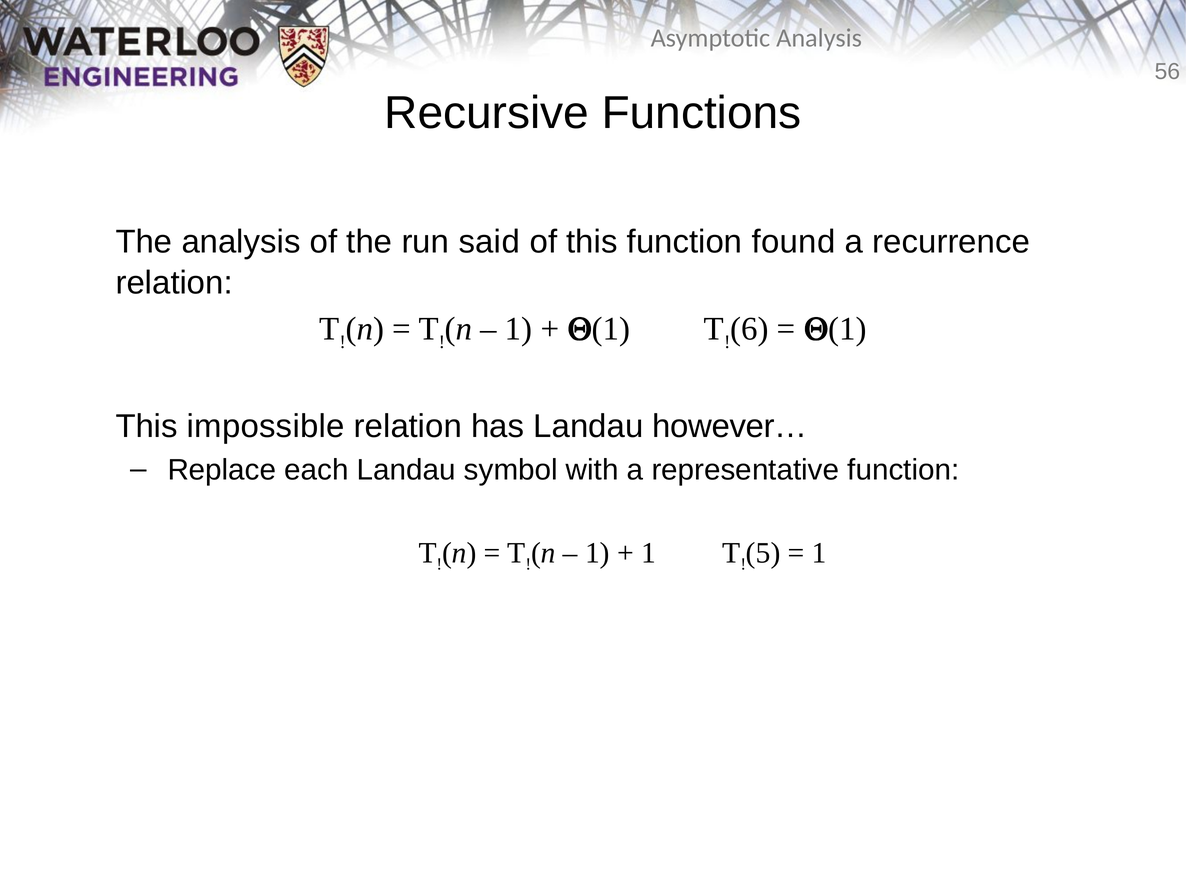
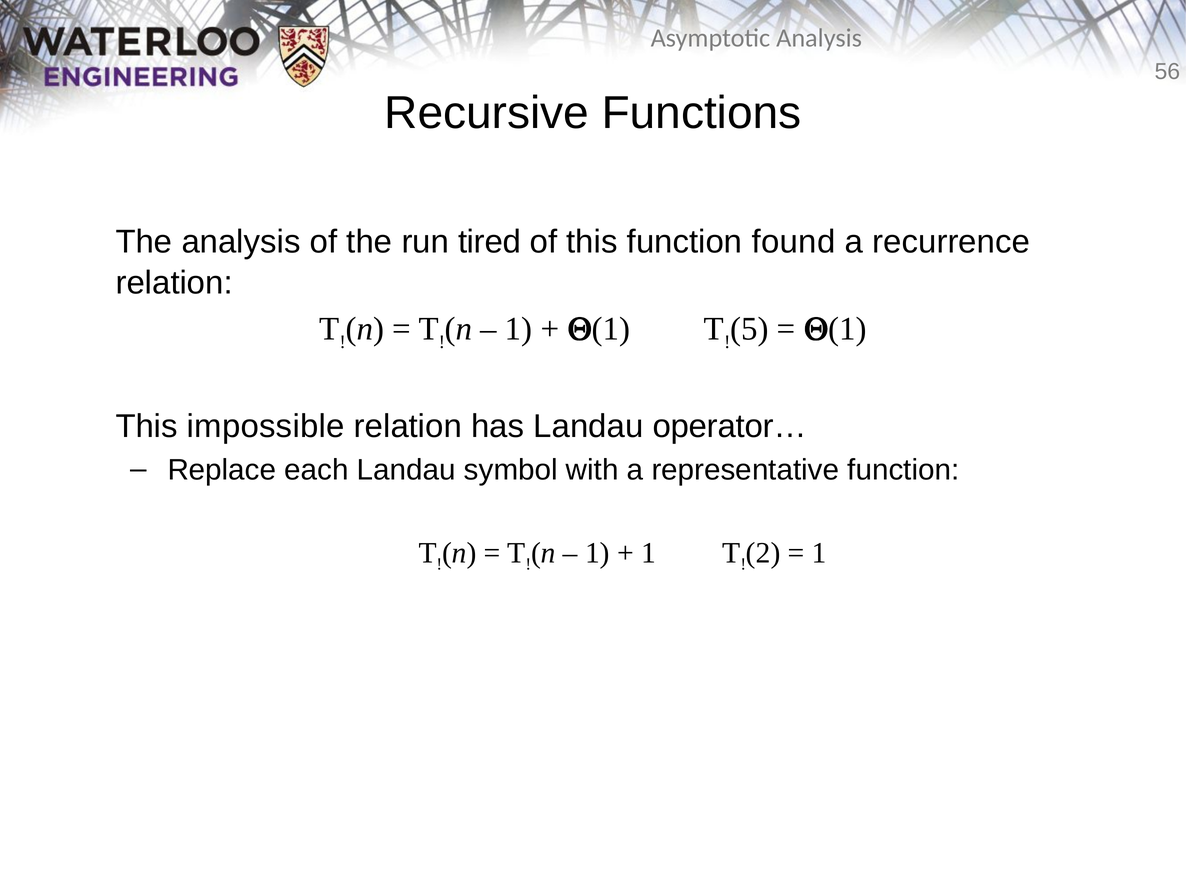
said: said -> tired
6: 6 -> 5
however…: however… -> operator…
5: 5 -> 2
